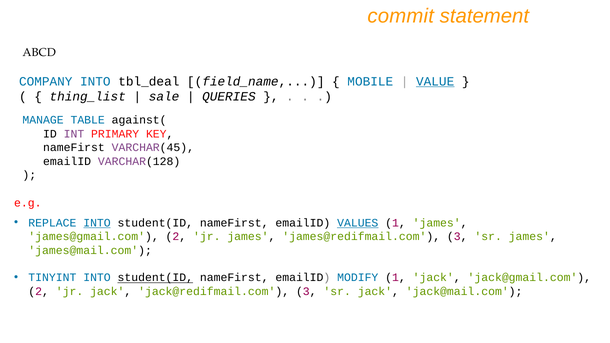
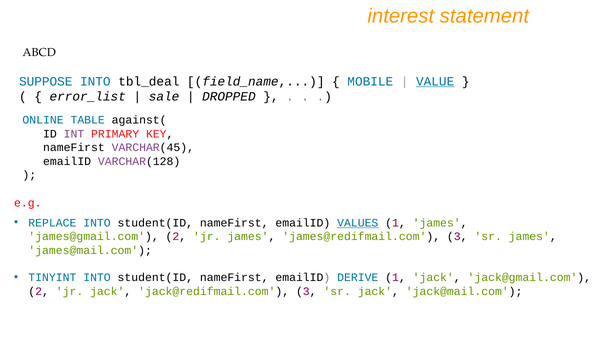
commit: commit -> interest
COMPANY: COMPANY -> SUPPOSE
thing_list: thing_list -> error_list
QUERIES: QUERIES -> DROPPED
MANAGE: MANAGE -> ONLINE
INTO at (97, 223) underline: present -> none
student(ID at (155, 278) underline: present -> none
MODIFY: MODIFY -> DERIVE
